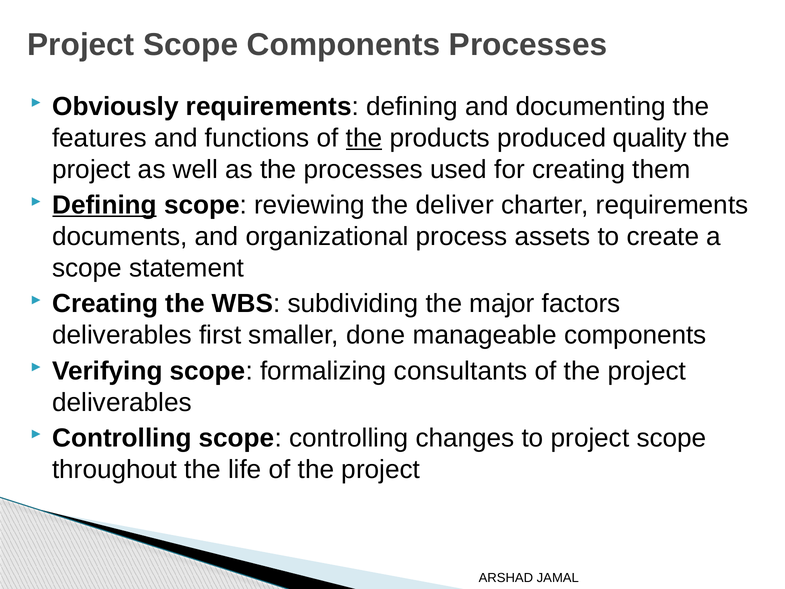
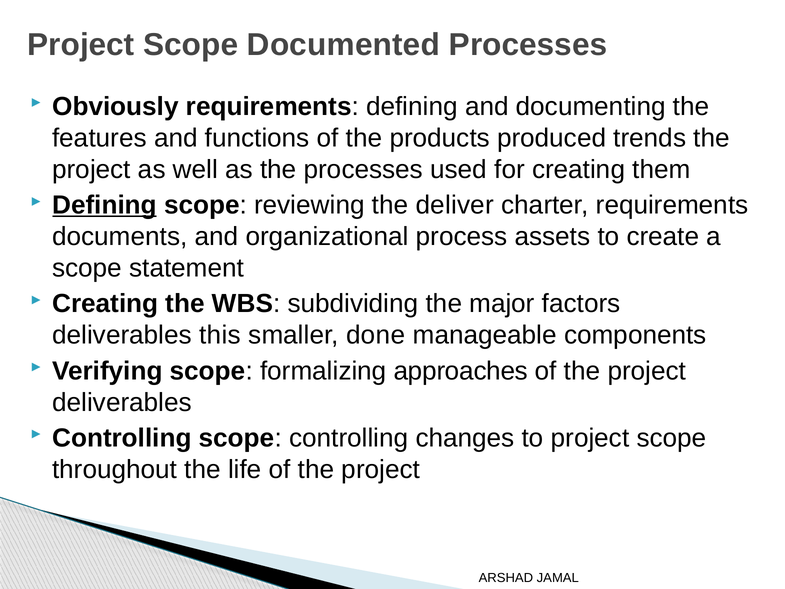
Scope Components: Components -> Documented
the at (364, 138) underline: present -> none
quality: quality -> trends
first: first -> this
consultants: consultants -> approaches
